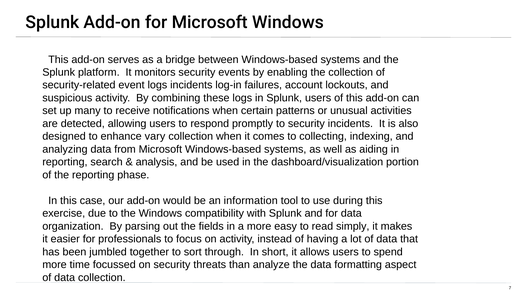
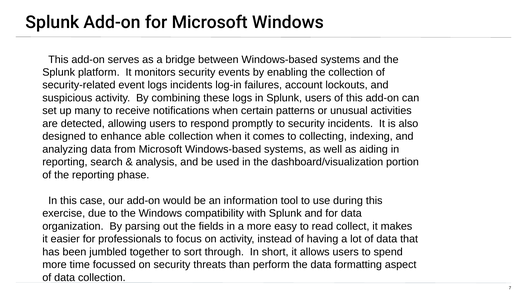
vary: vary -> able
simply: simply -> collect
analyze: analyze -> perform
